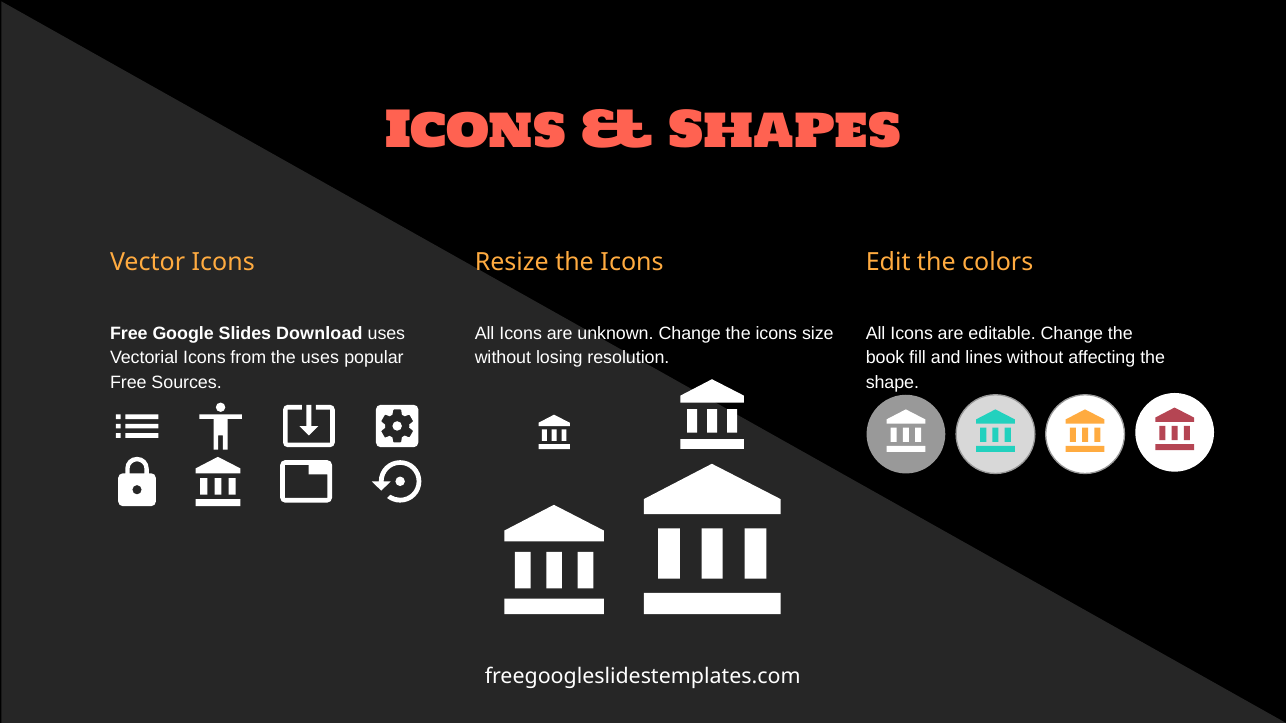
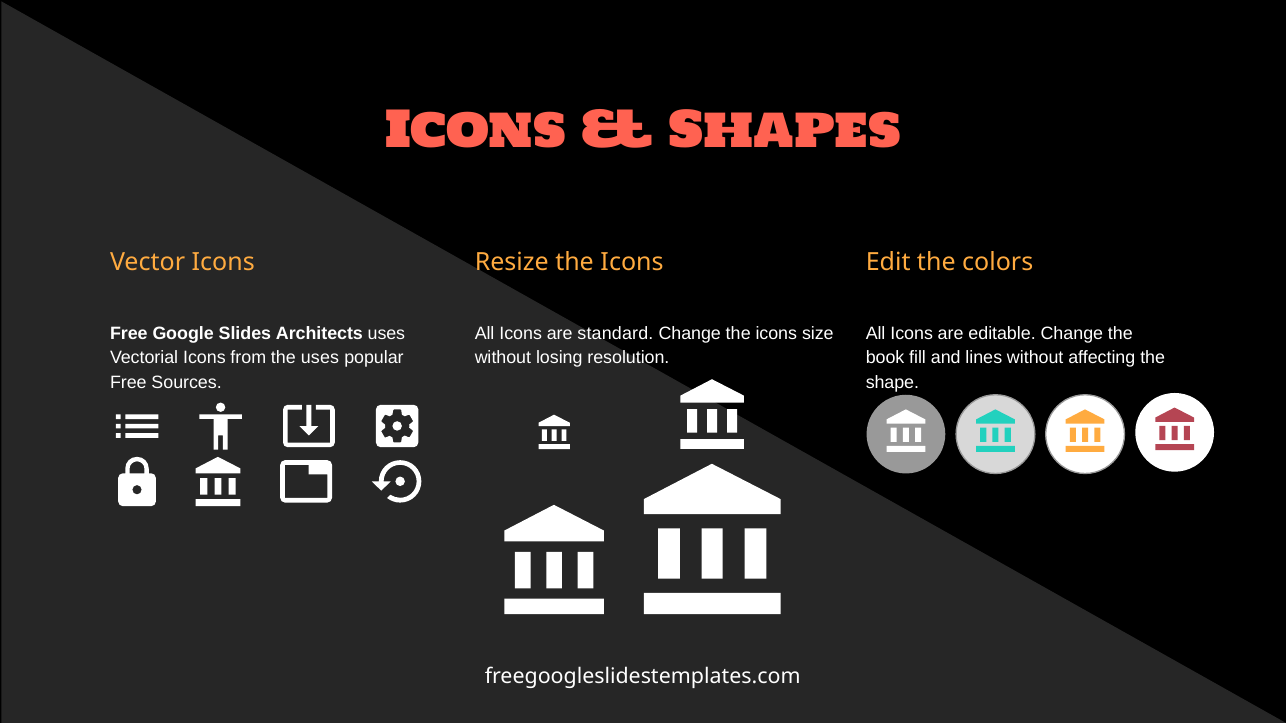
Download: Download -> Architects
unknown: unknown -> standard
